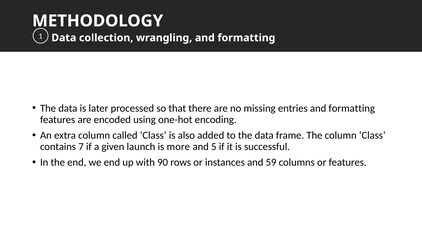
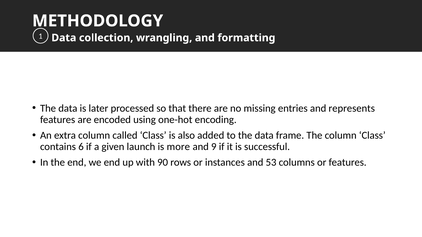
entries and formatting: formatting -> represents
7: 7 -> 6
5: 5 -> 9
59: 59 -> 53
